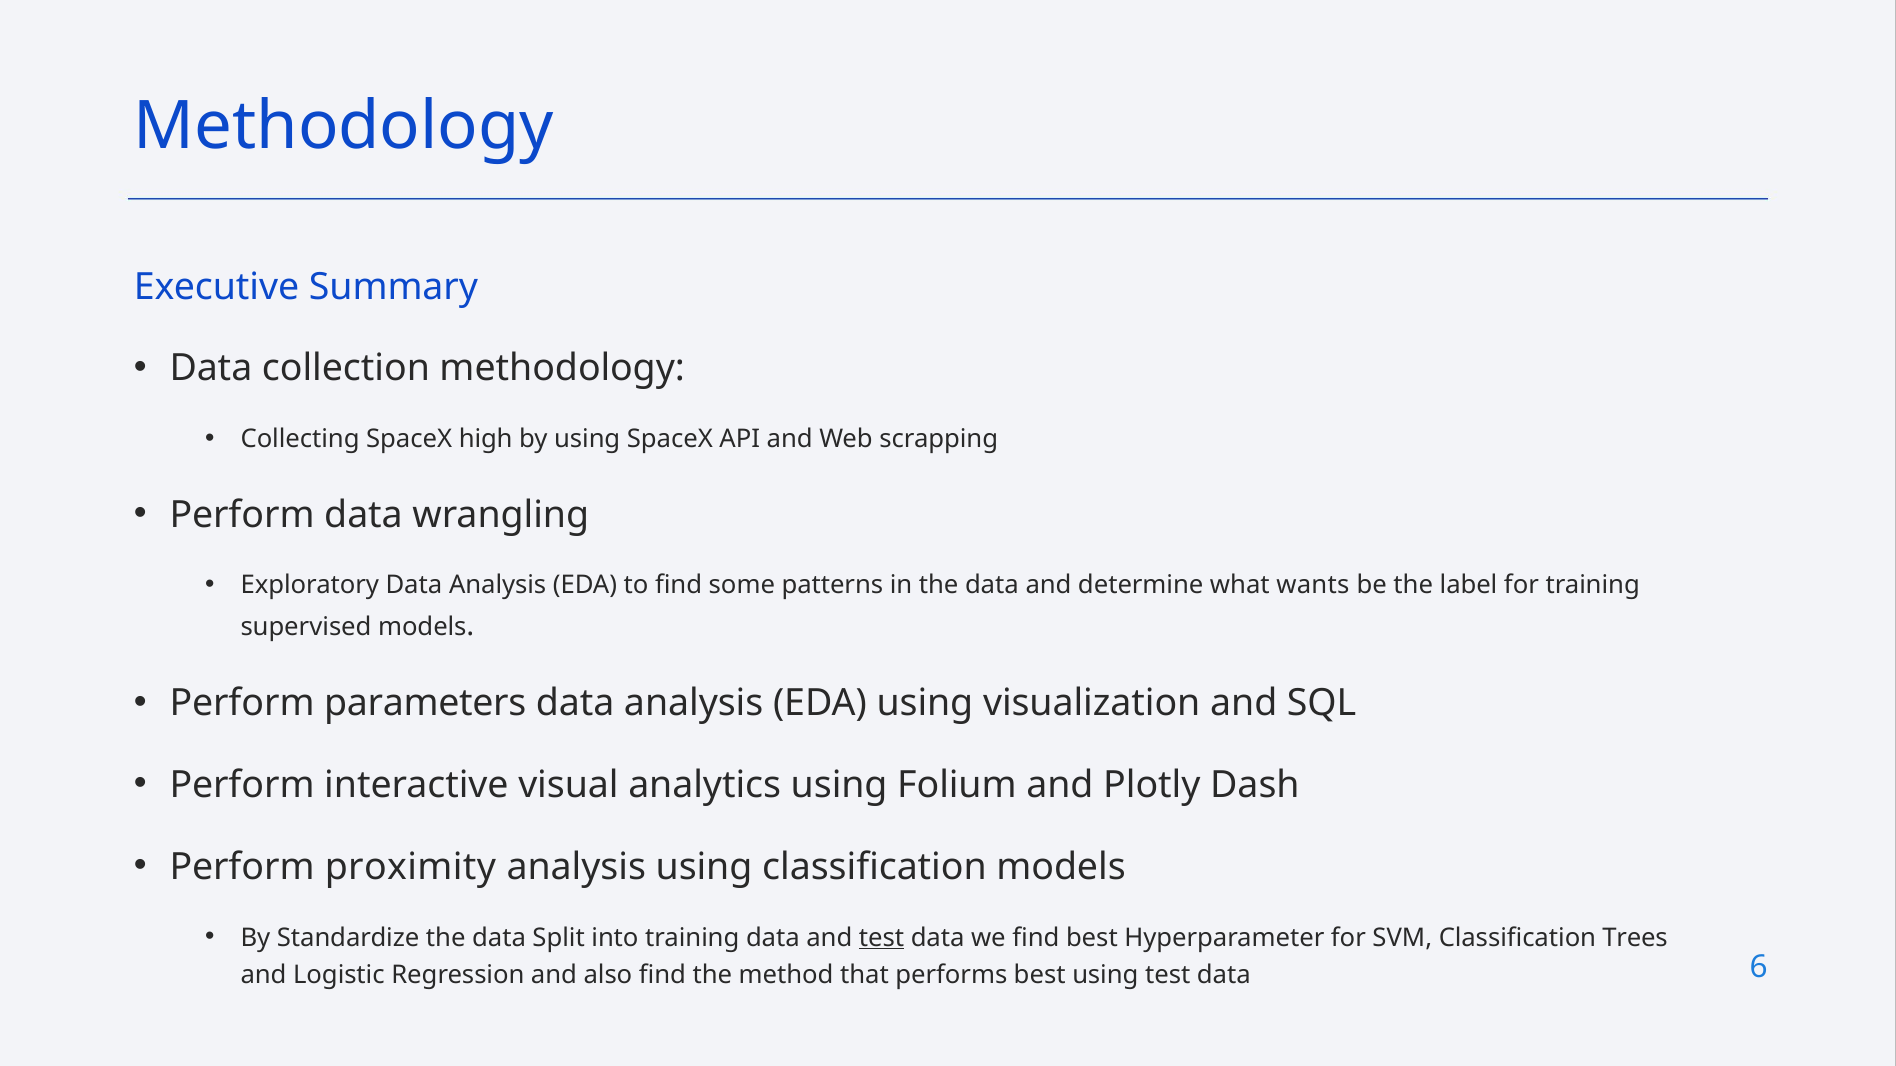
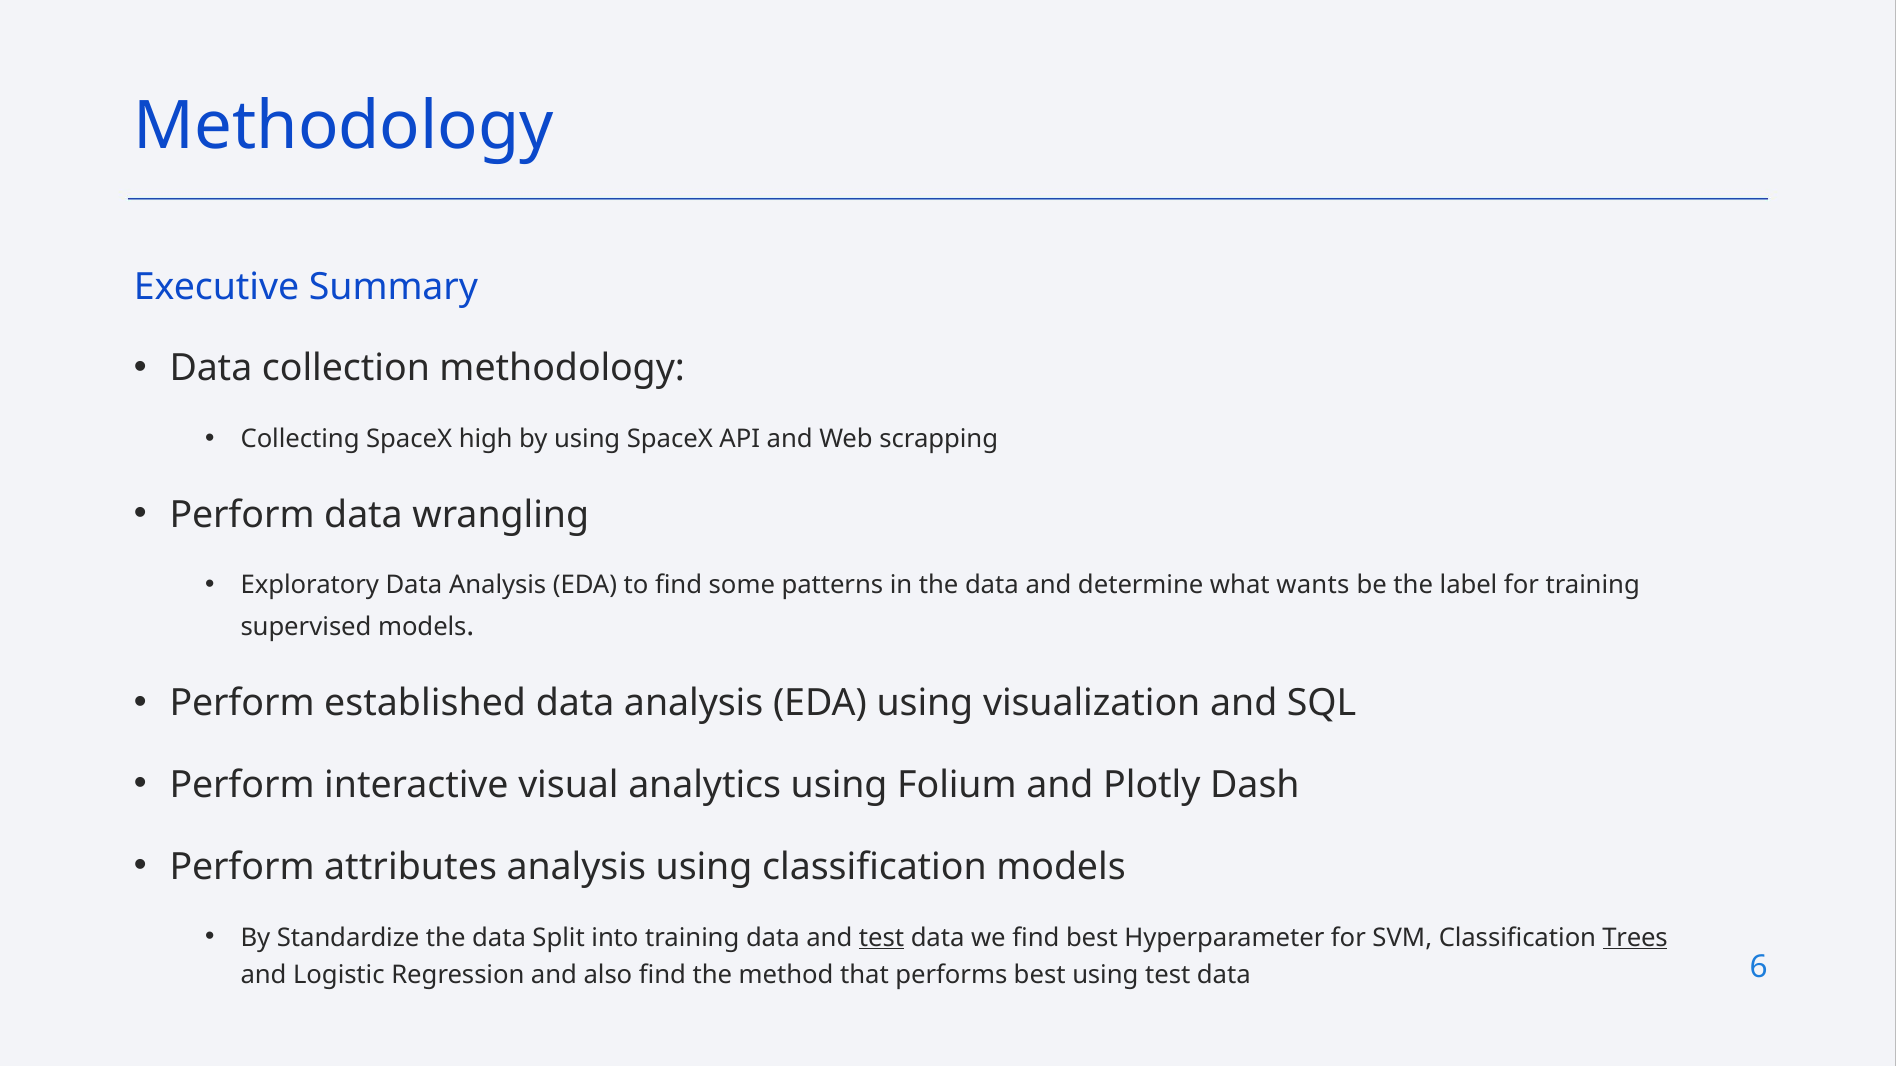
parameters: parameters -> established
proximity: proximity -> attributes
Trees underline: none -> present
